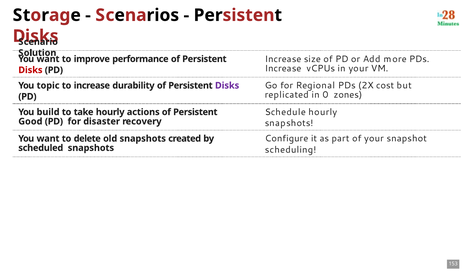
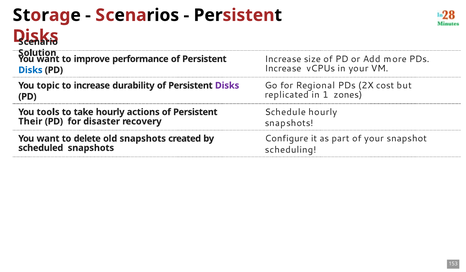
Disks at (30, 70) colour: red -> blue
0: 0 -> 1
build: build -> tools
Good: Good -> Their
